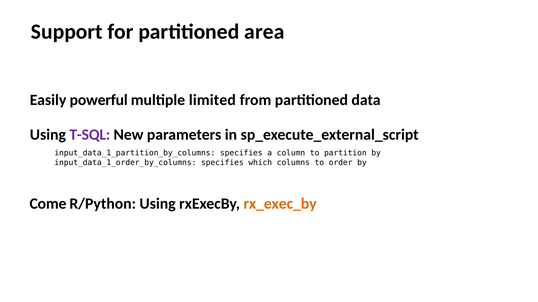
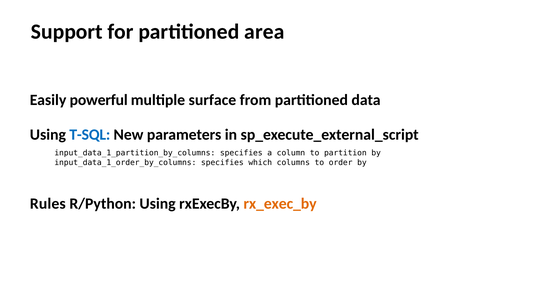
limited: limited -> surface
T-SQL colour: purple -> blue
Come: Come -> Rules
